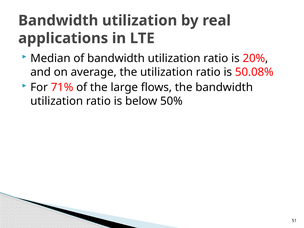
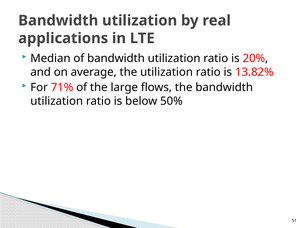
50.08%: 50.08% -> 13.82%
